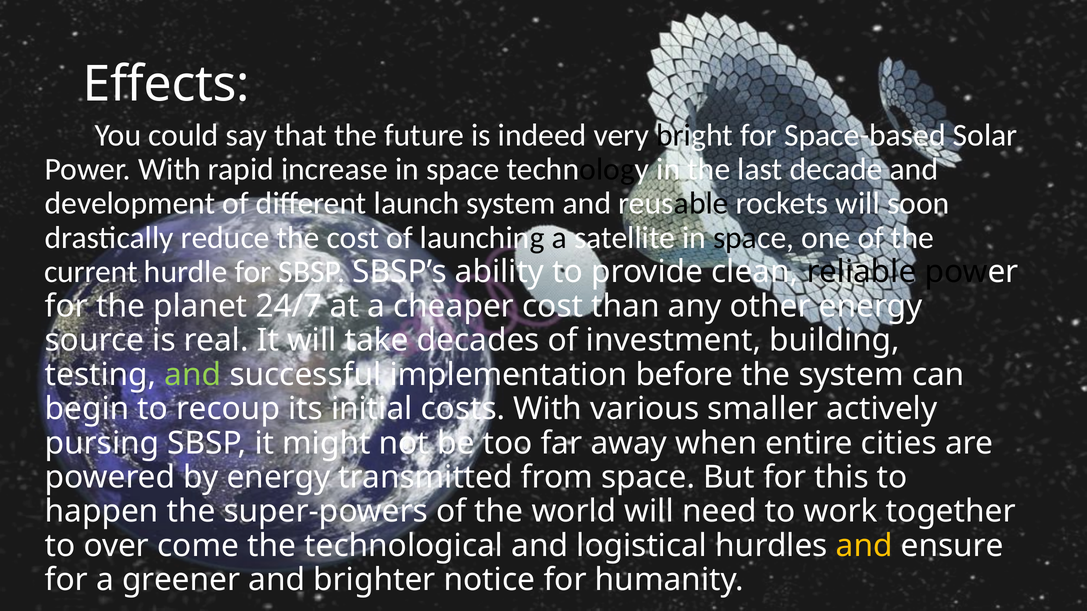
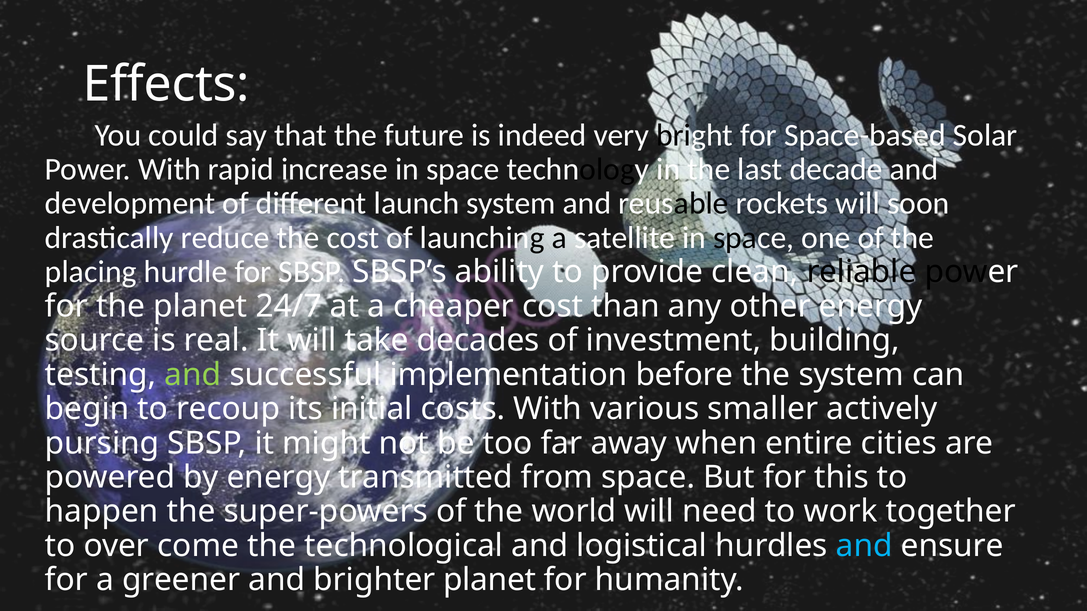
current: current -> placing
and at (864, 546) colour: yellow -> light blue
brighter notice: notice -> planet
